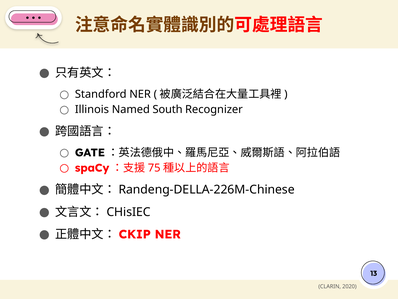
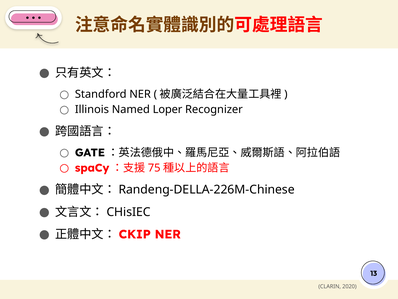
South: South -> Loper
